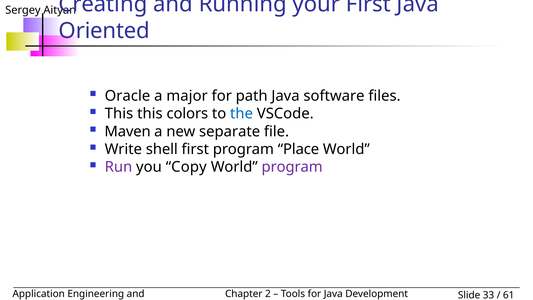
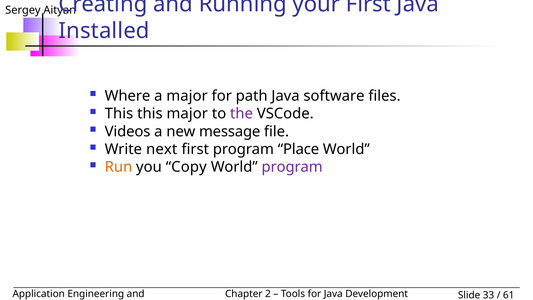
Oriented: Oriented -> Installed
Oracle: Oracle -> Where
this colors: colors -> major
the colour: blue -> purple
Maven: Maven -> Videos
separate: separate -> message
shell: shell -> next
Run colour: purple -> orange
